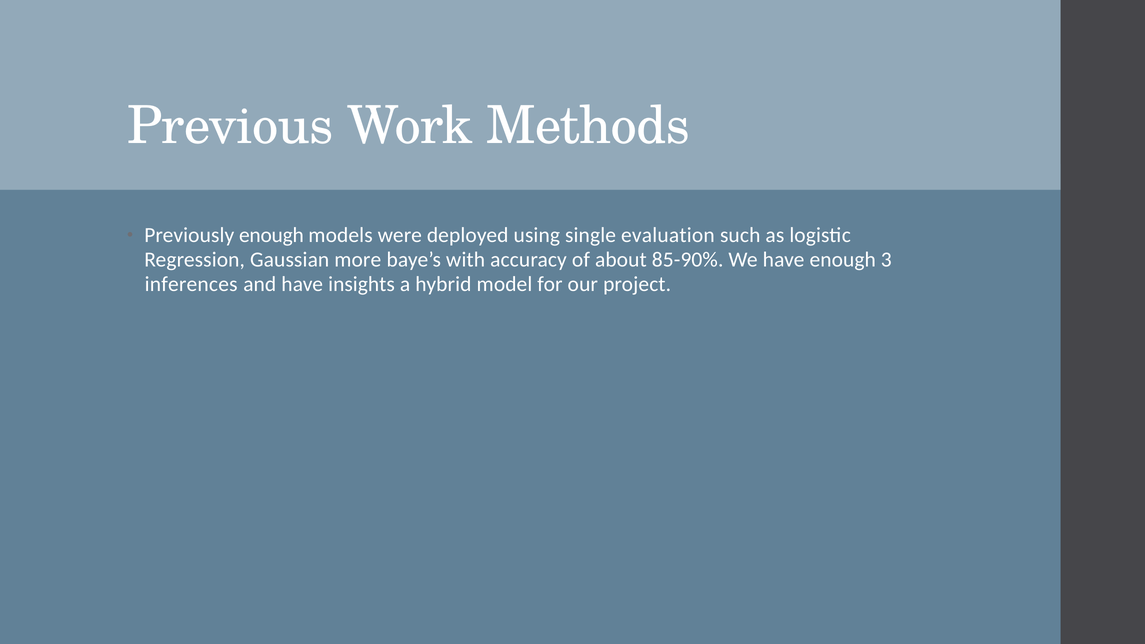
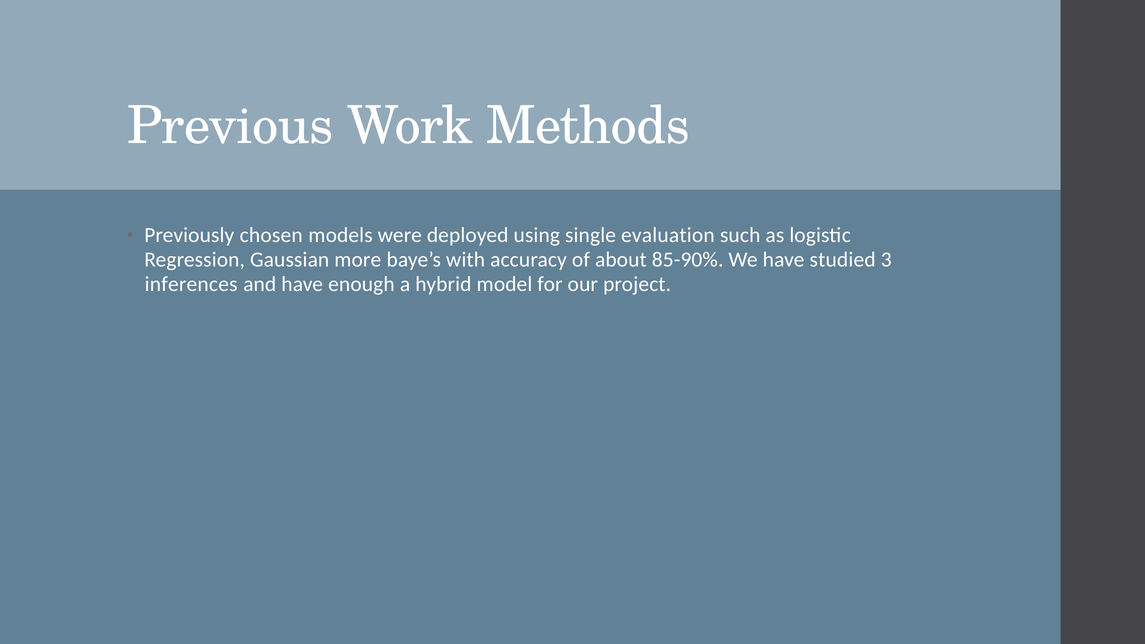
Previously enough: enough -> chosen
have enough: enough -> studied
insights: insights -> enough
